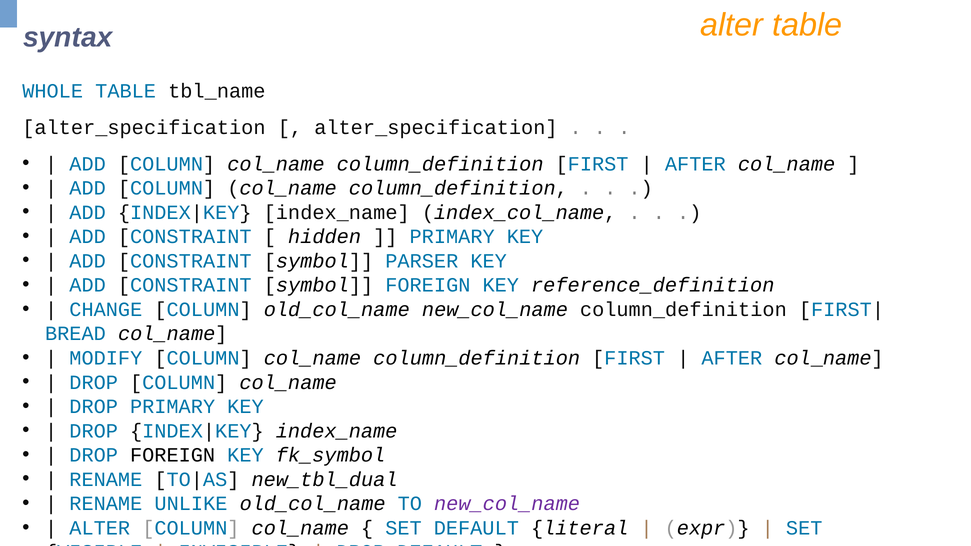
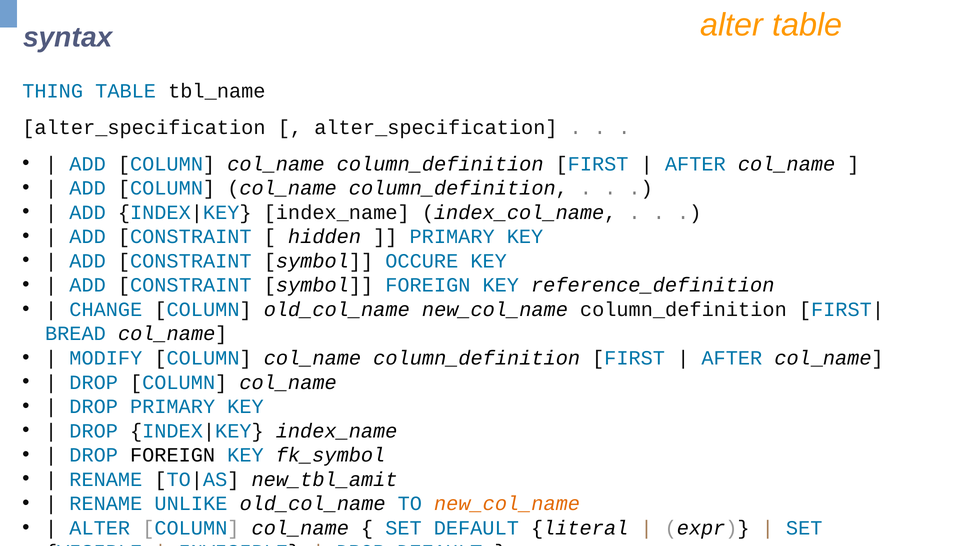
WHOLE: WHOLE -> THING
PARSER: PARSER -> OCCURE
new_tbl_dual: new_tbl_dual -> new_tbl_amit
new_col_name at (507, 504) colour: purple -> orange
